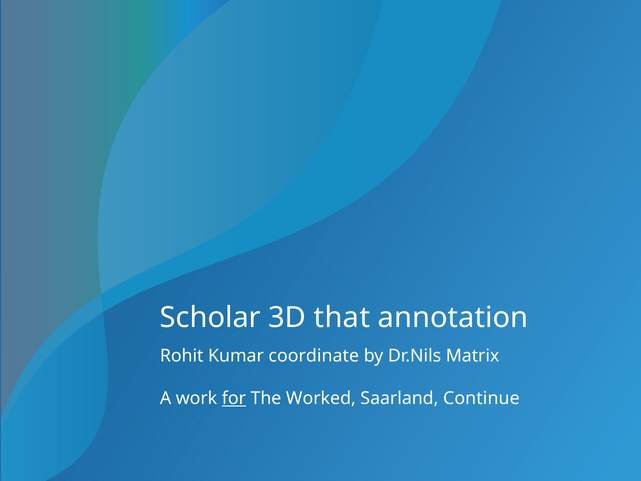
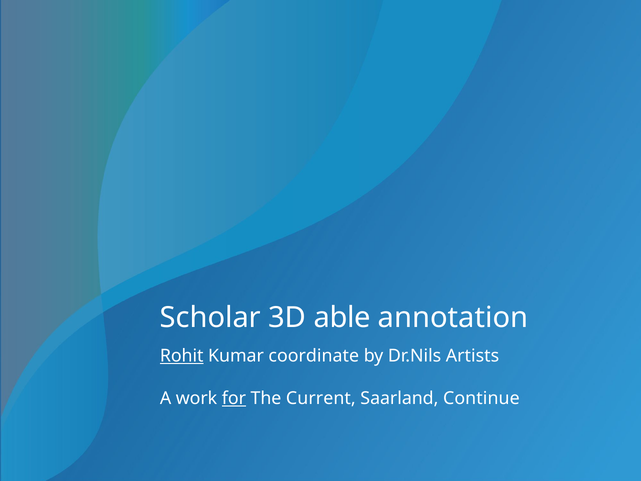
that: that -> able
Rohit underline: none -> present
Matrix: Matrix -> Artists
Worked: Worked -> Current
